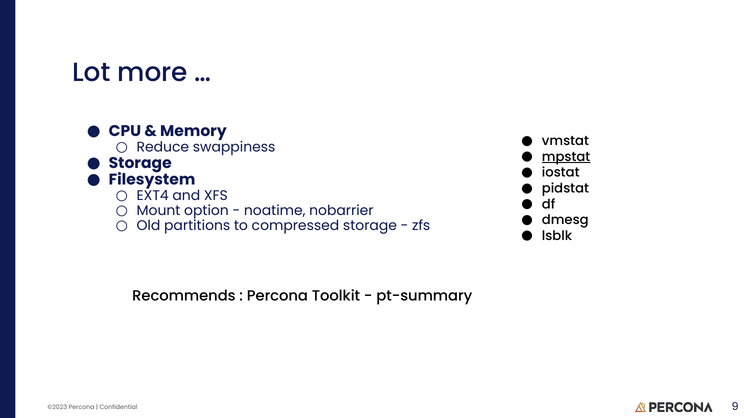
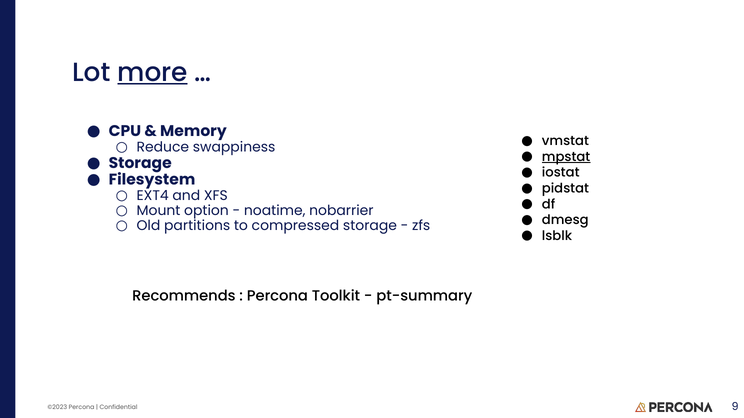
more underline: none -> present
